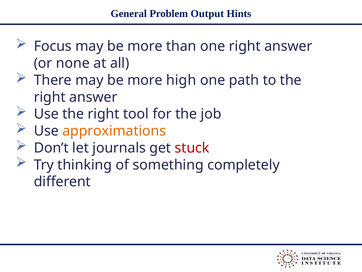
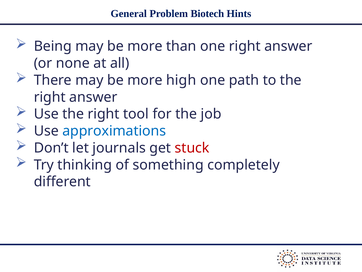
Output: Output -> Biotech
Focus: Focus -> Being
approximations colour: orange -> blue
